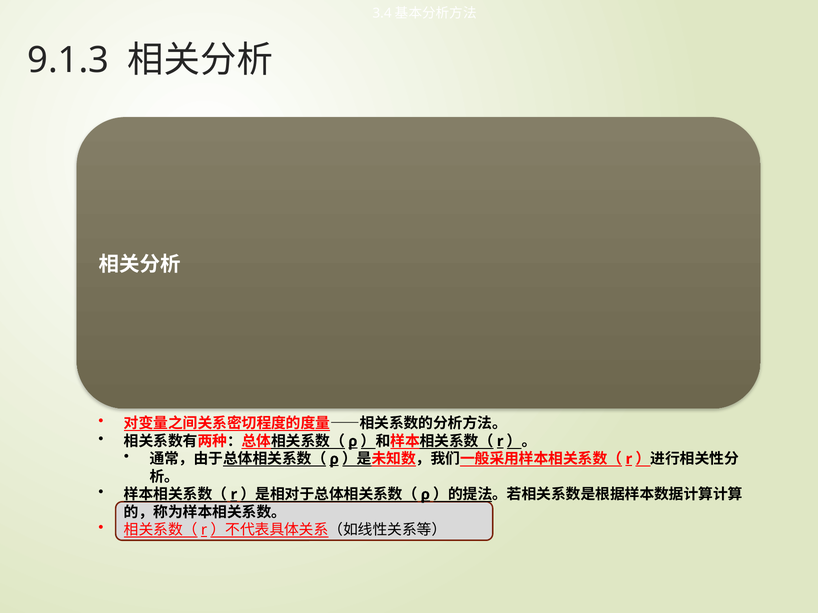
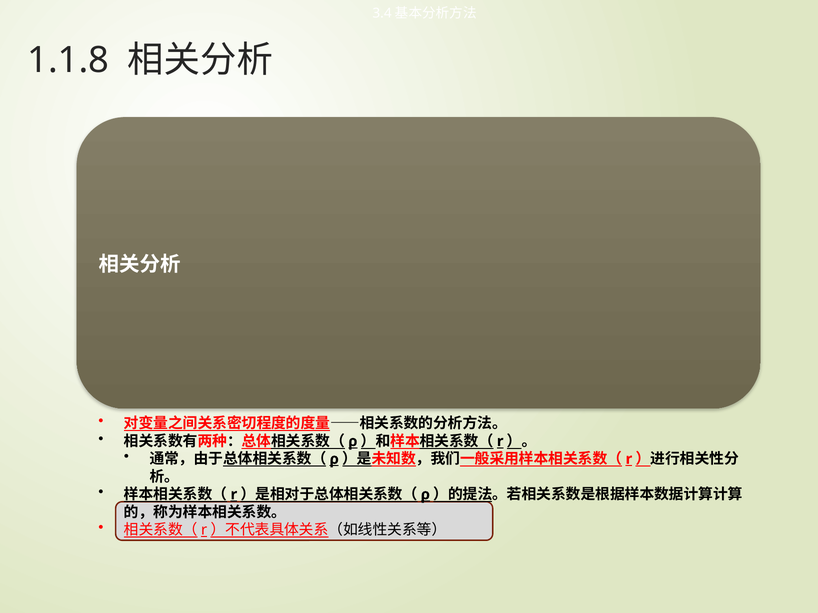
9.1.3: 9.1.3 -> 1.1.8
